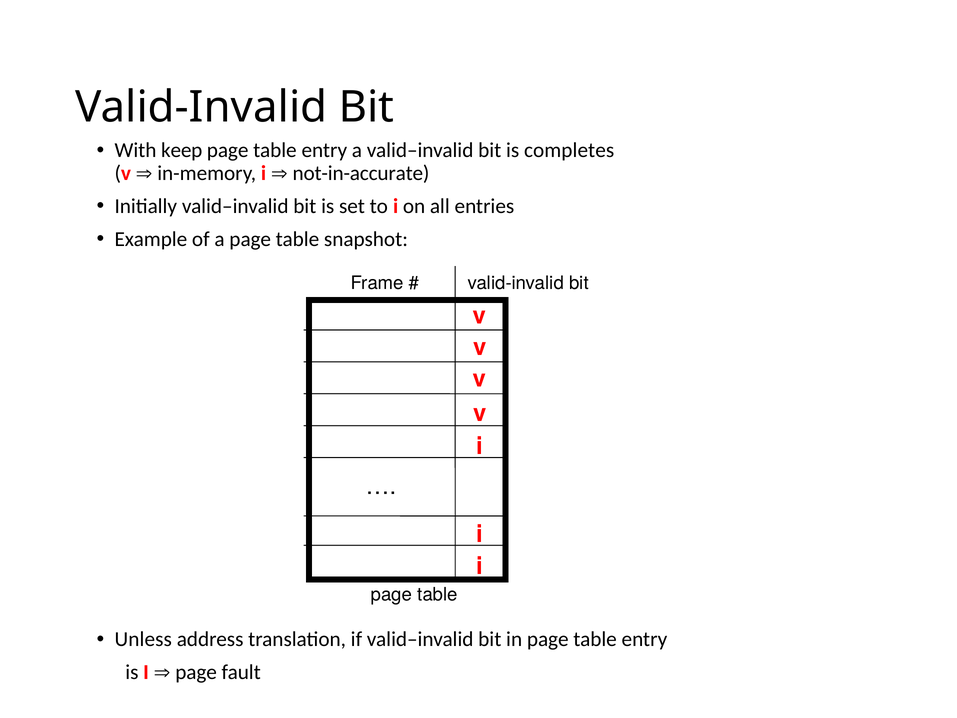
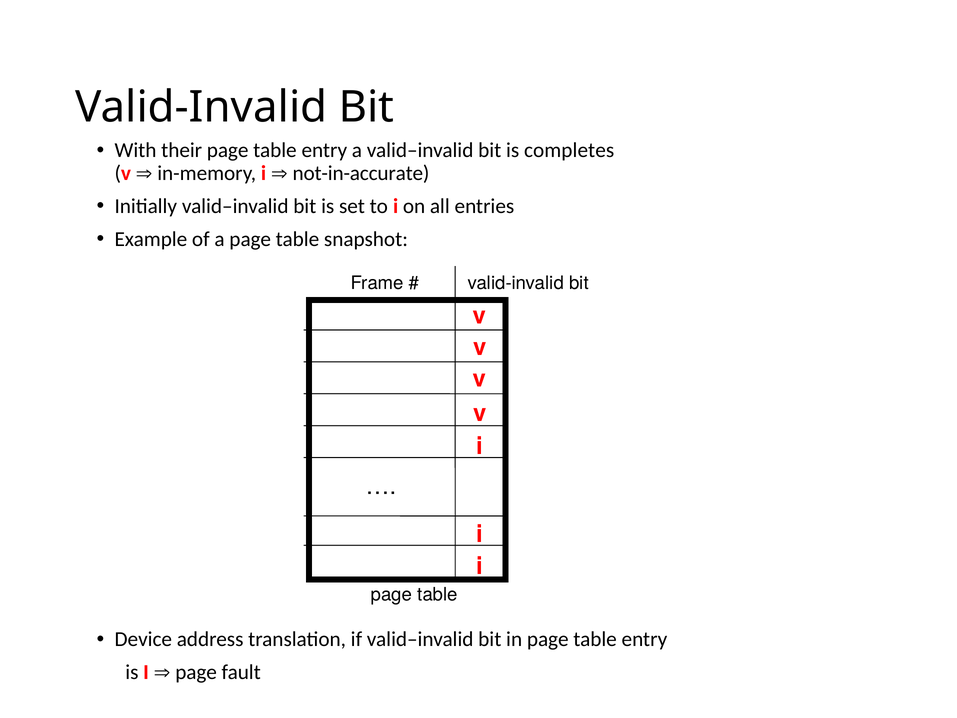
keep: keep -> their
Unless: Unless -> Device
